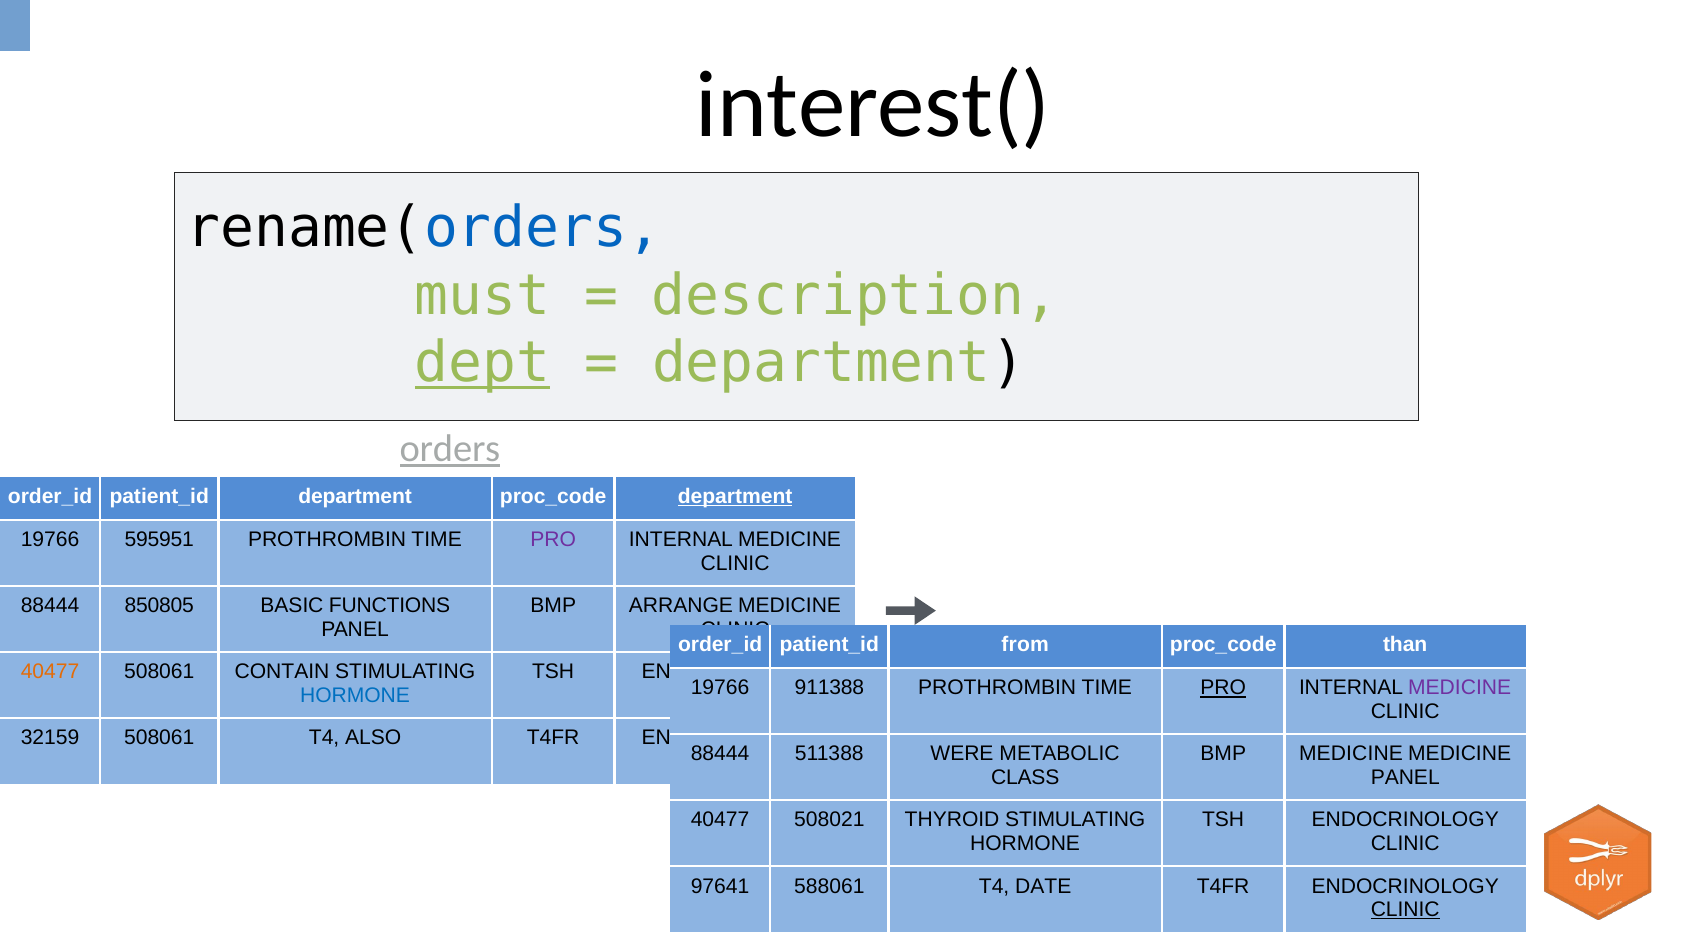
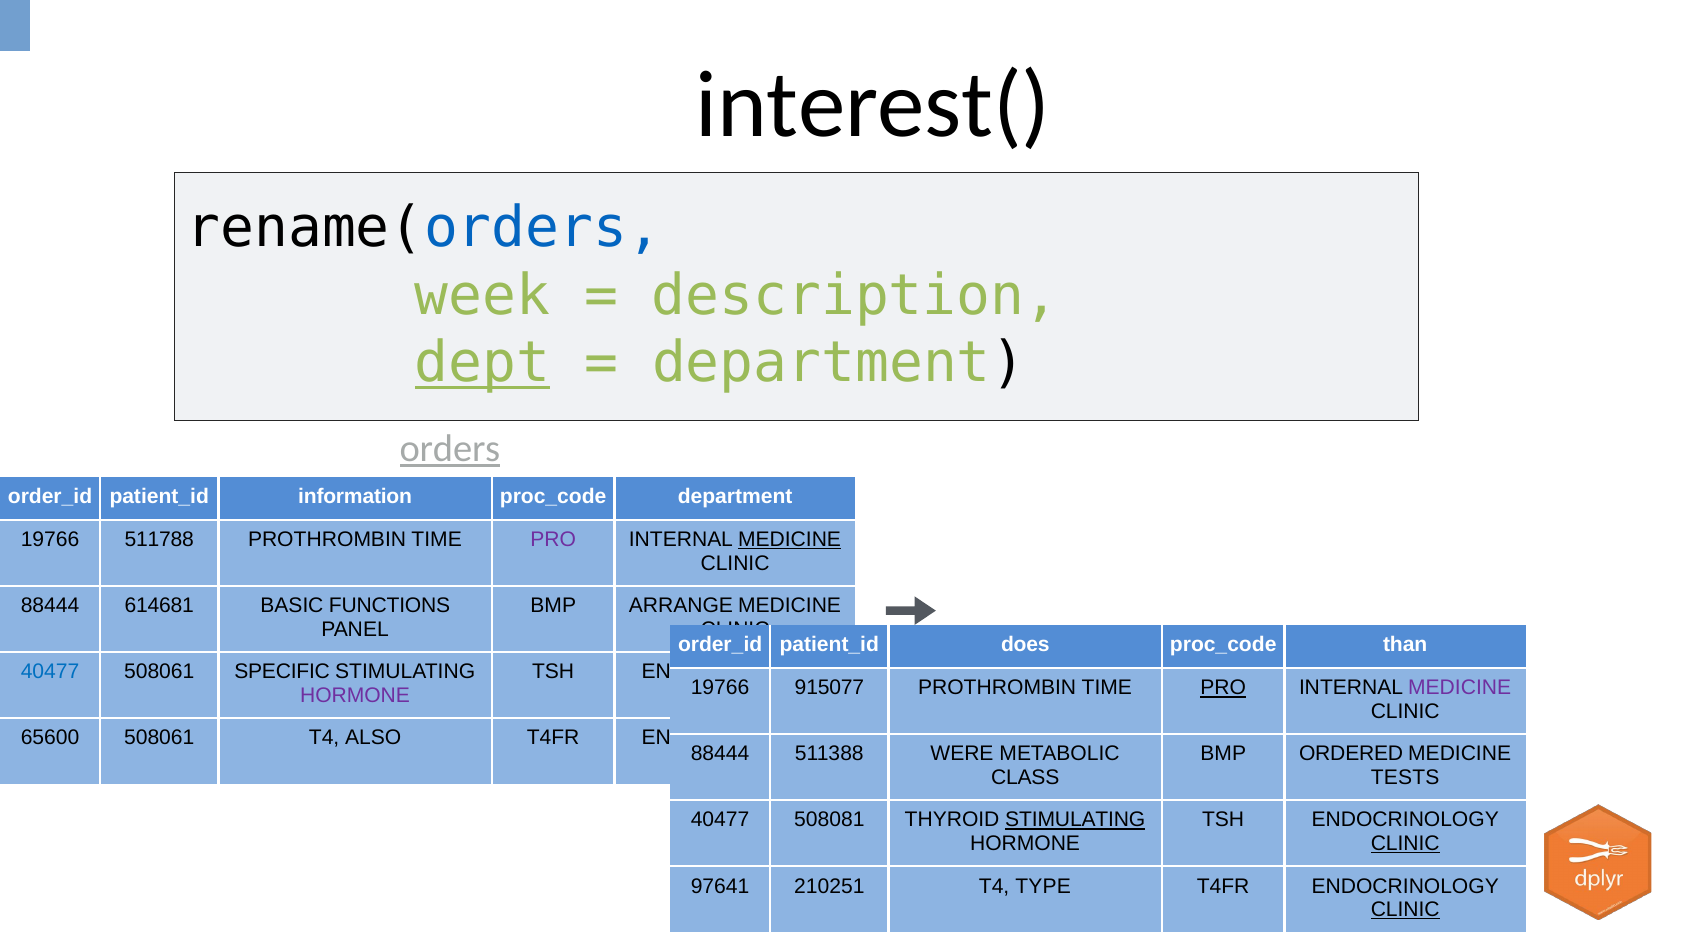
must: must -> week
department at (355, 496): department -> information
department at (735, 496) underline: present -> none
595951: 595951 -> 511788
MEDICINE at (790, 539) underline: none -> present
850805: 850805 -> 614681
from: from -> does
40477 at (50, 671) colour: orange -> blue
CONTAIN: CONTAIN -> SPECIFIC
911388: 911388 -> 915077
HORMONE at (355, 695) colour: blue -> purple
32159: 32159 -> 65600
BMP MEDICINE: MEDICINE -> ORDERED
PANEL at (1405, 777): PANEL -> TESTS
508021: 508021 -> 508081
STIMULATING at (1075, 820) underline: none -> present
CLINIC at (1405, 843) underline: none -> present
588061: 588061 -> 210251
DATE: DATE -> TYPE
